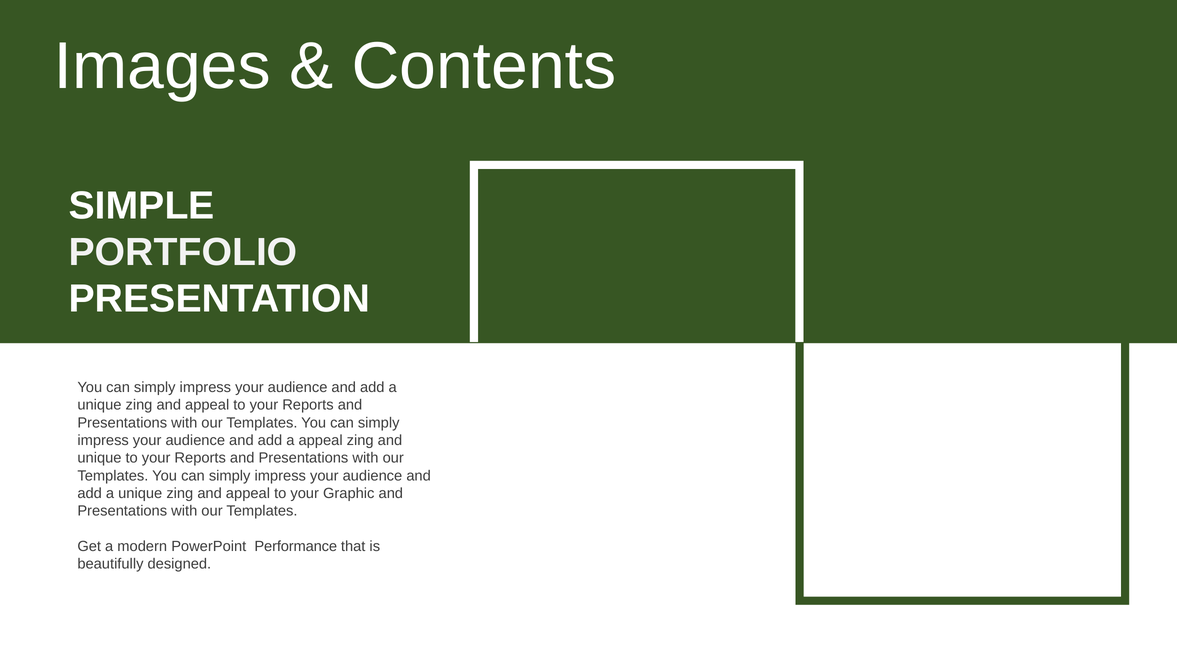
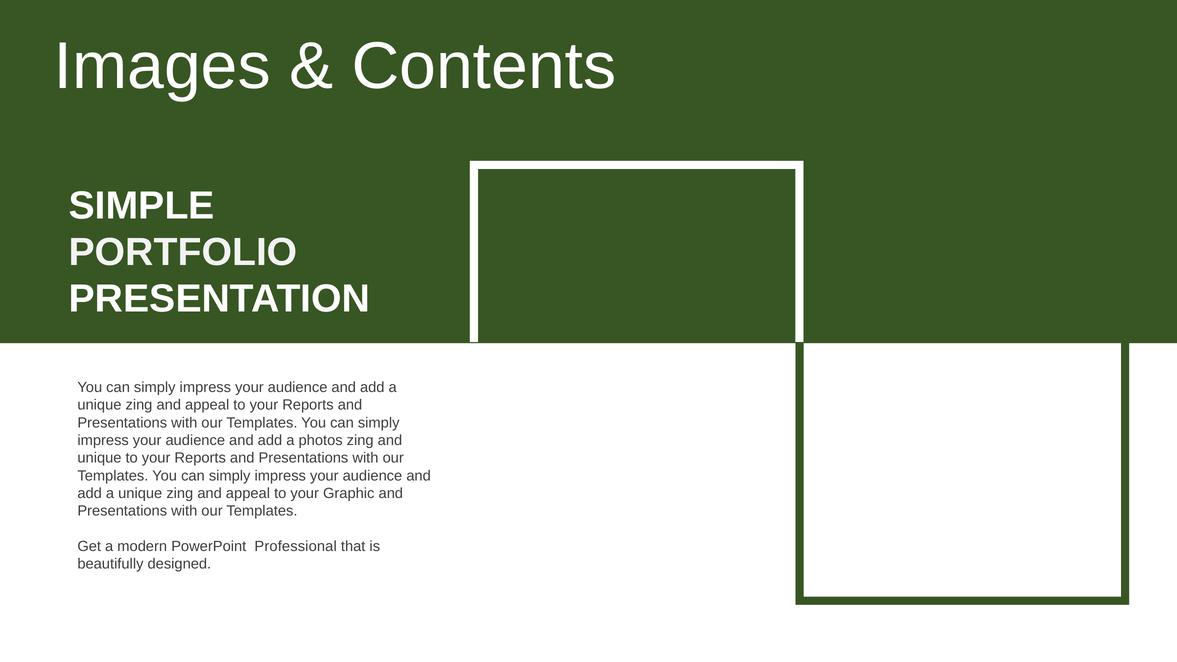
a appeal: appeal -> photos
Performance: Performance -> Professional
